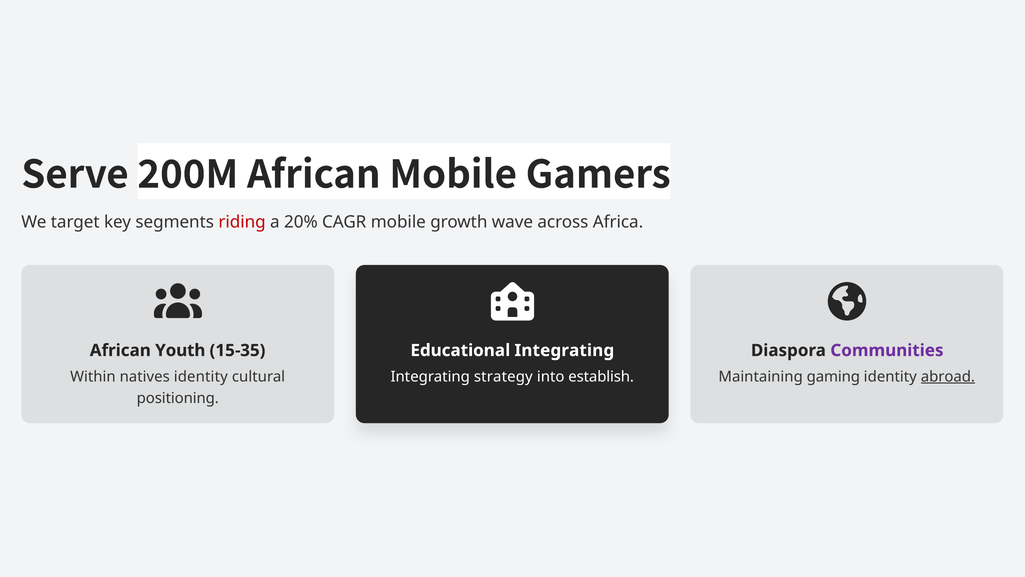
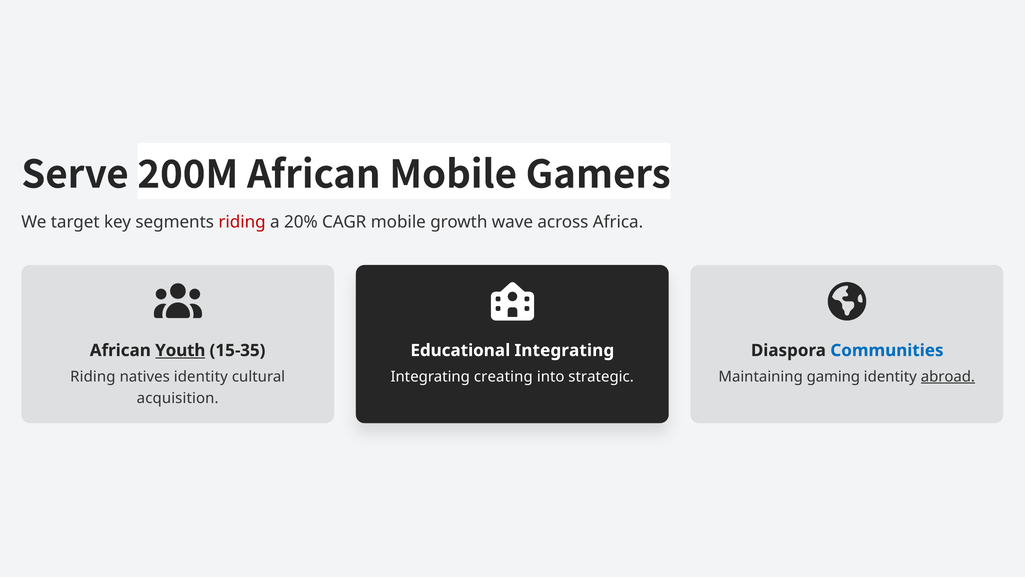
Youth underline: none -> present
Communities colour: purple -> blue
Within at (93, 376): Within -> Riding
strategy: strategy -> creating
establish: establish -> strategic
positioning: positioning -> acquisition
